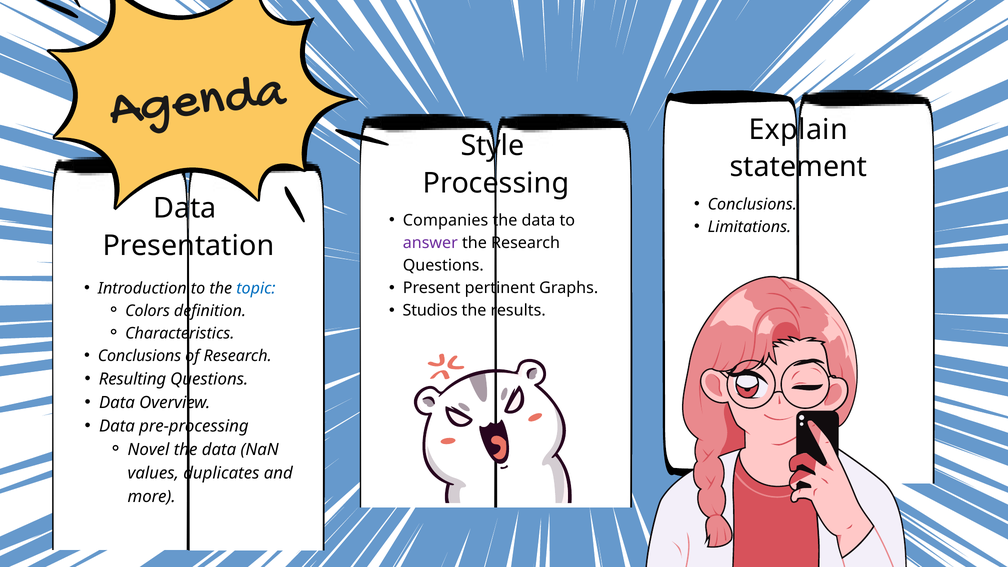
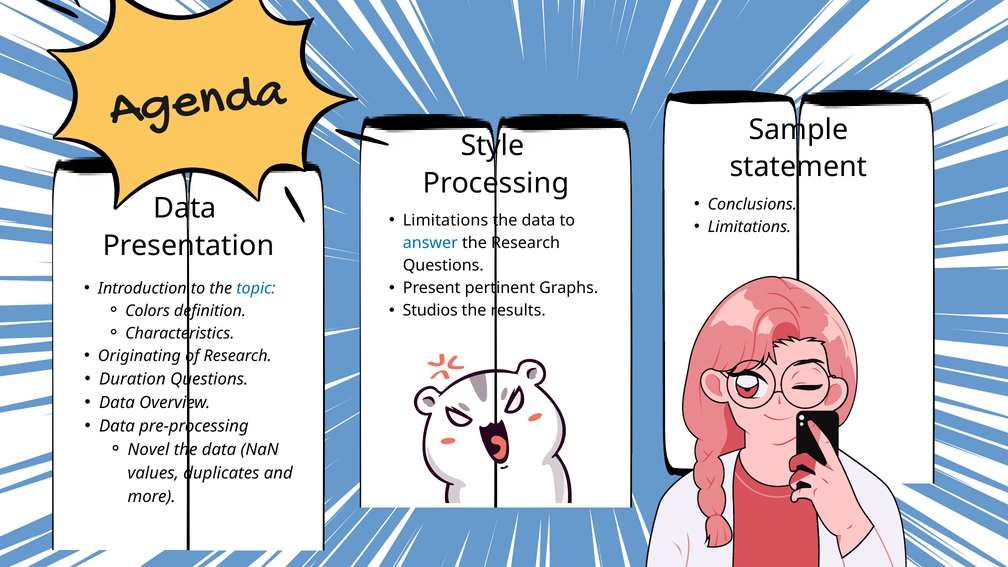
Explain: Explain -> Sample
Companies at (446, 220): Companies -> Limitations
answer colour: purple -> blue
Conclusions at (140, 356): Conclusions -> Originating
Resulting: Resulting -> Duration
